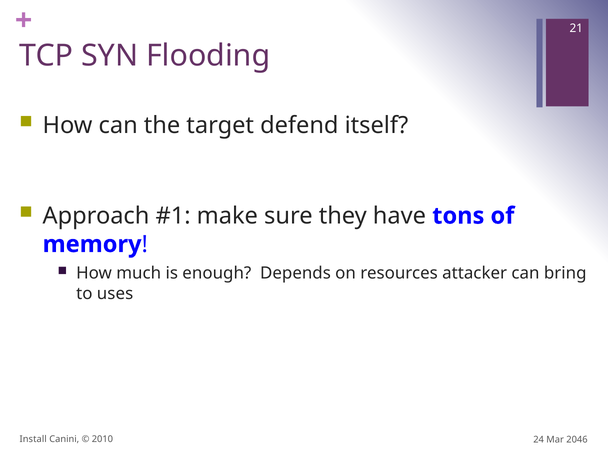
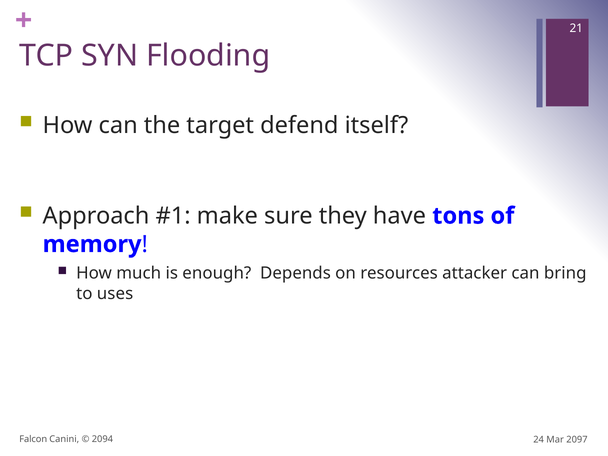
Install: Install -> Falcon
2010: 2010 -> 2094
2046: 2046 -> 2097
